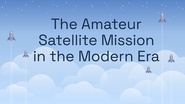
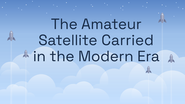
Mission: Mission -> Carried
